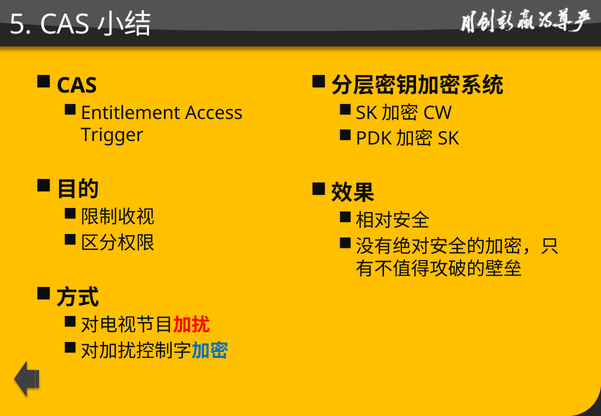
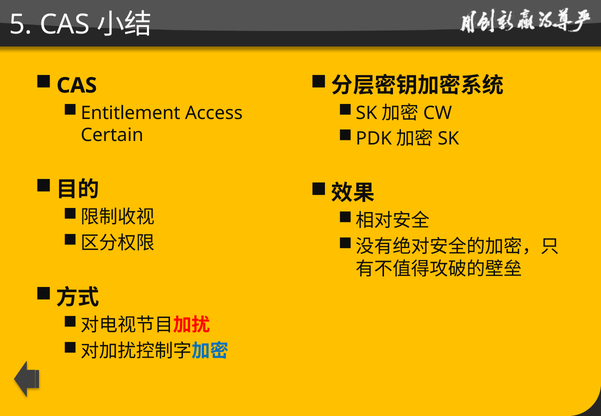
Trigger: Trigger -> Certain
